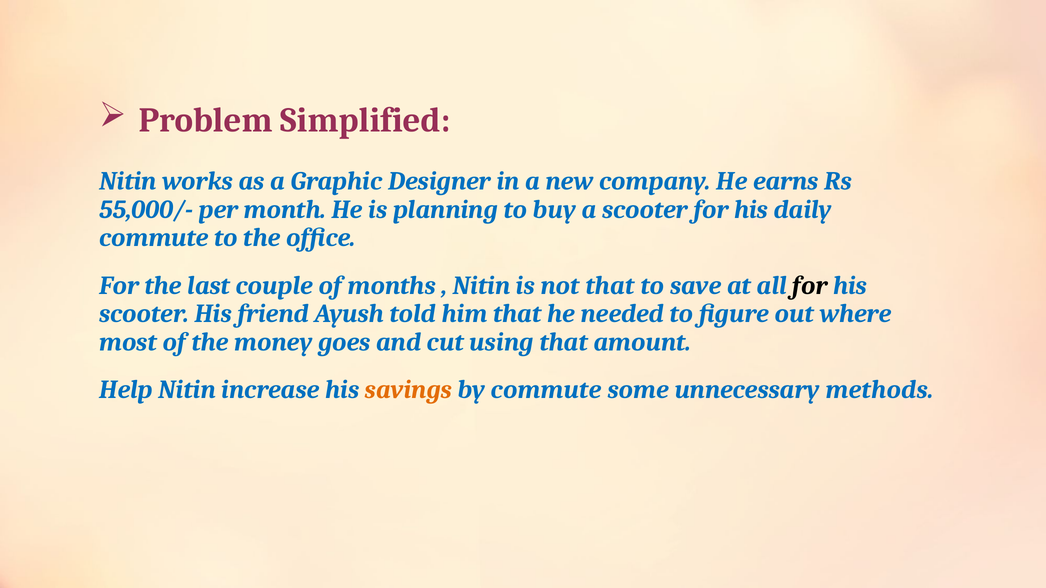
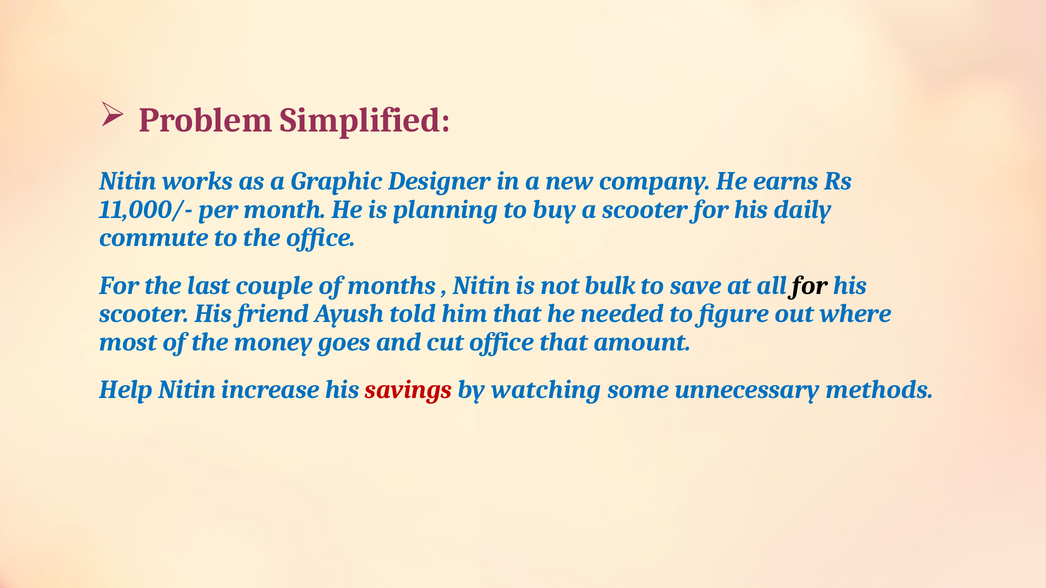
55,000/-: 55,000/- -> 11,000/-
not that: that -> bulk
cut using: using -> office
savings colour: orange -> red
by commute: commute -> watching
